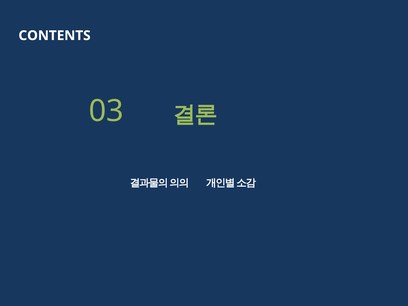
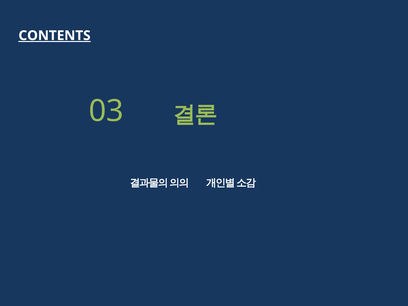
CONTENTS underline: none -> present
